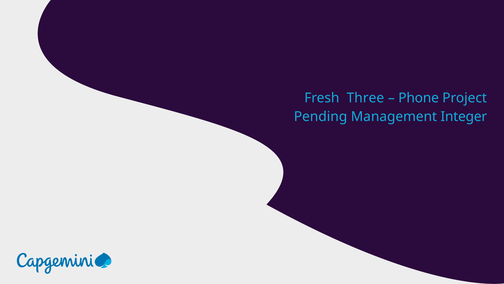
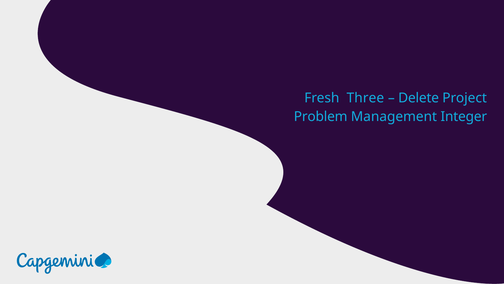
Phone: Phone -> Delete
Pending: Pending -> Problem
